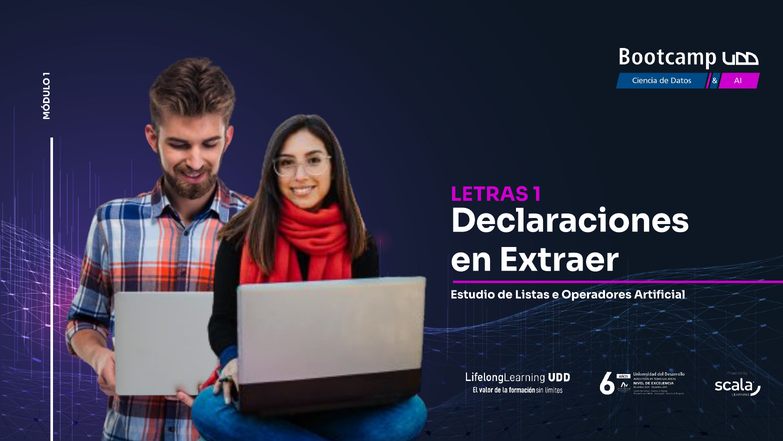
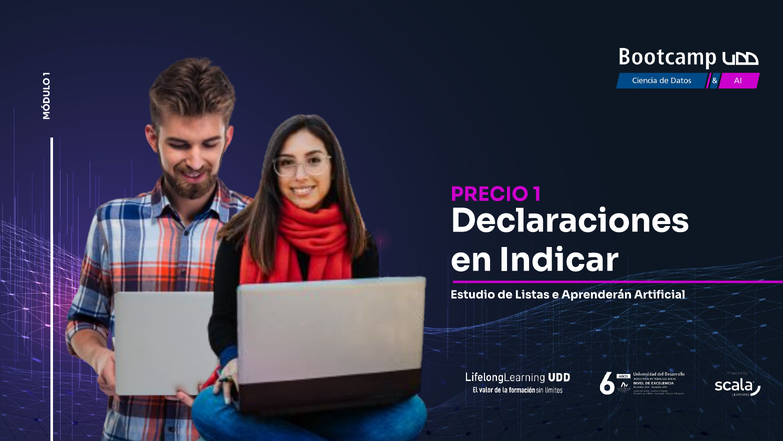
LETRAS: LETRAS -> PRECIO
Extraer: Extraer -> Indicar
Operadores: Operadores -> Aprenderán
